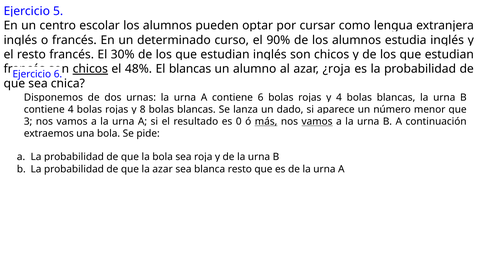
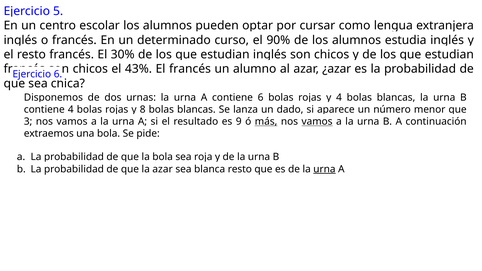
chicos at (90, 69) underline: present -> none
48%: 48% -> 43%
El blancas: blancas -> francés
¿roja: ¿roja -> ¿azar
0: 0 -> 9
urna at (324, 169) underline: none -> present
